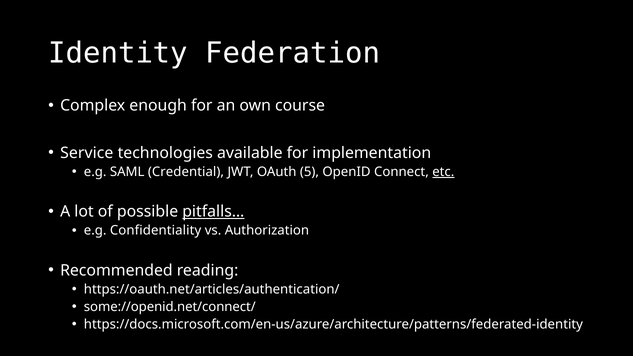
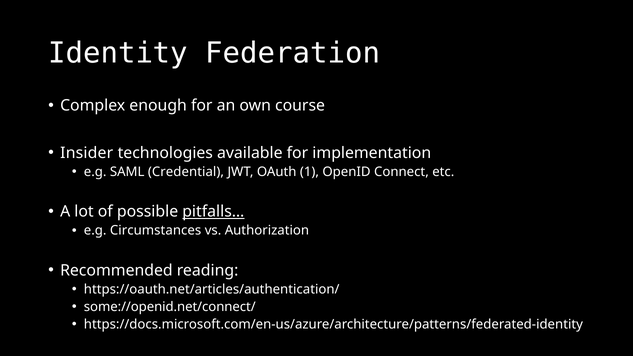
Service: Service -> Insider
5: 5 -> 1
etc underline: present -> none
Confidentiality: Confidentiality -> Circumstances
